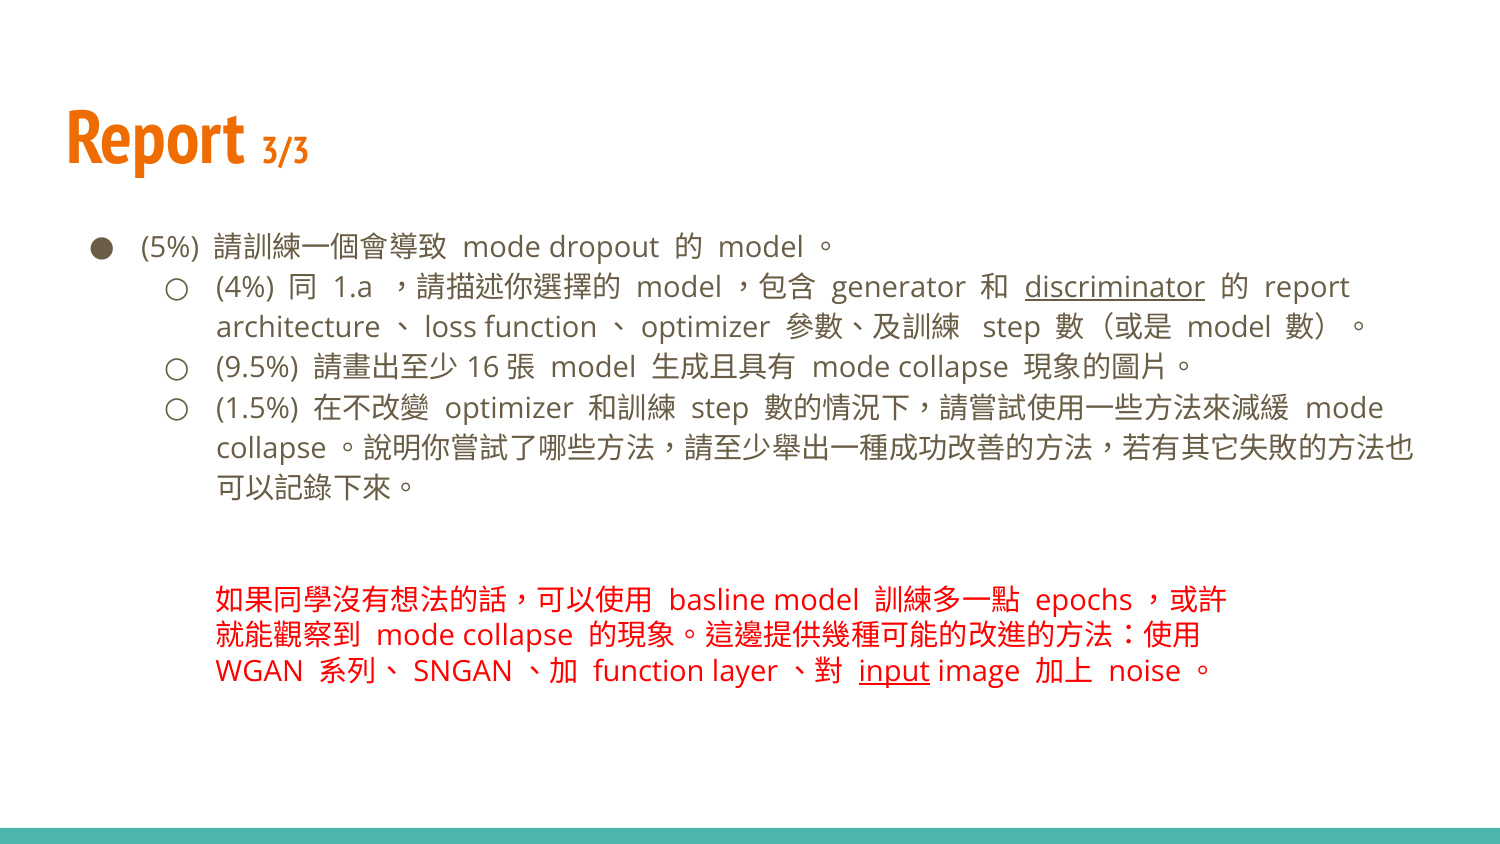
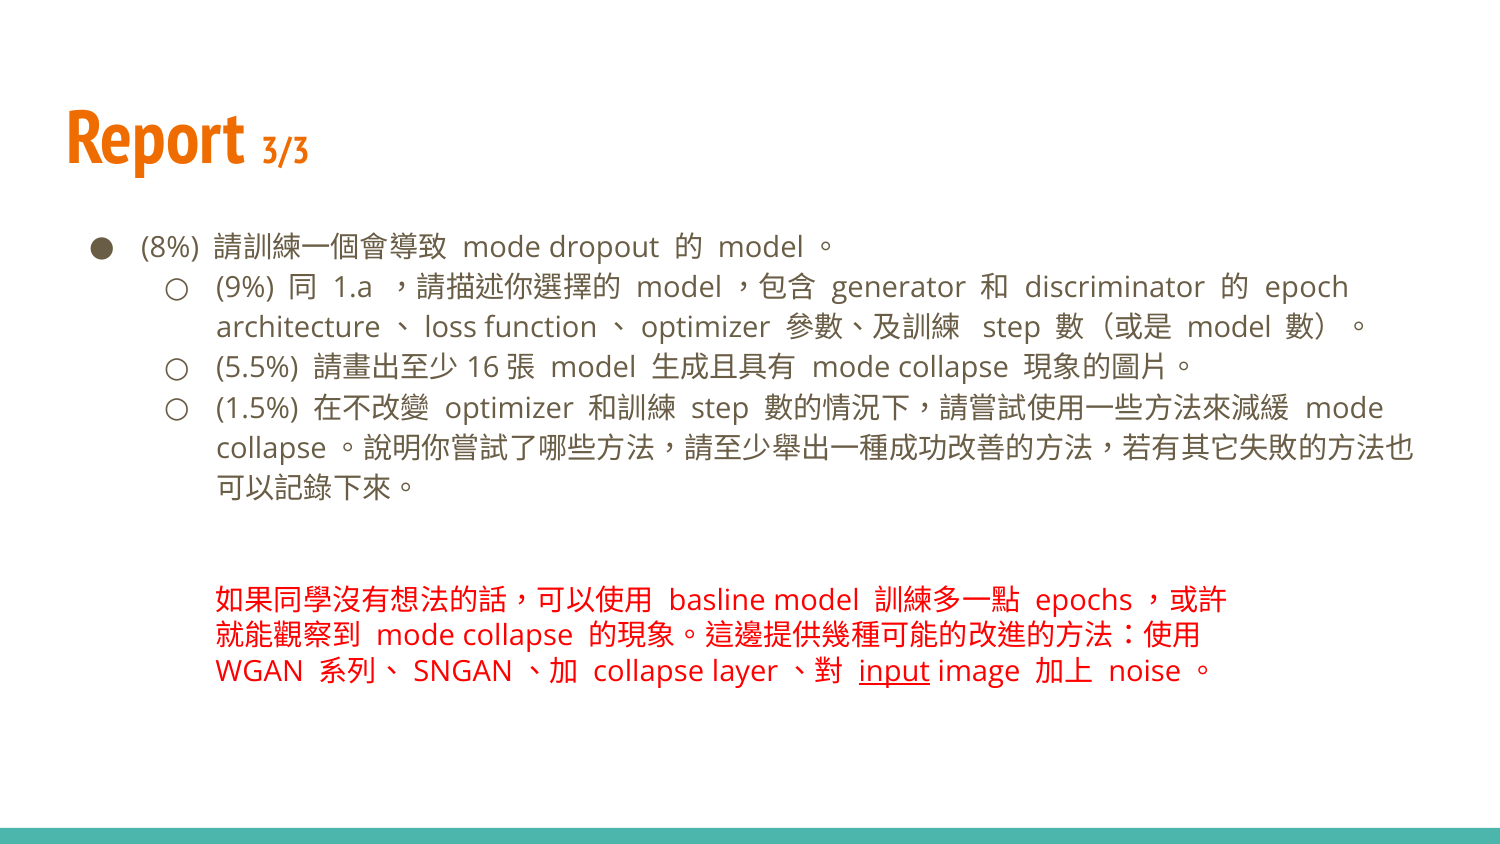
5%: 5% -> 8%
4%: 4% -> 9%
discriminator underline: present -> none
report at (1307, 288): report -> epoch
9.5%: 9.5% -> 5.5%
function at (649, 671): function -> collapse
